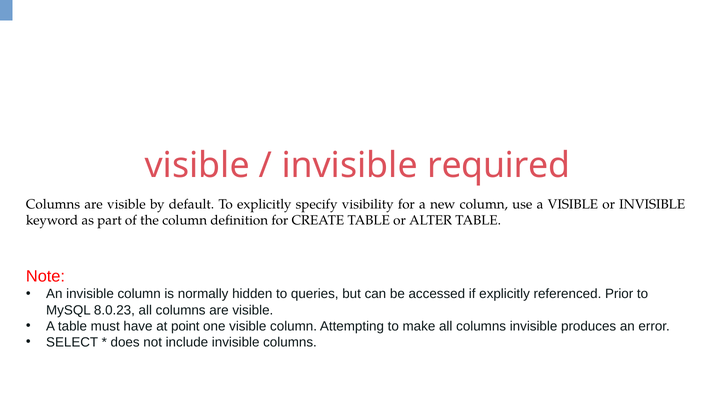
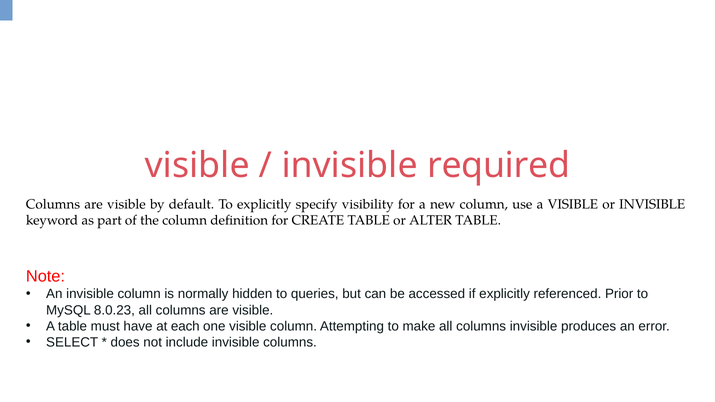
point: point -> each
